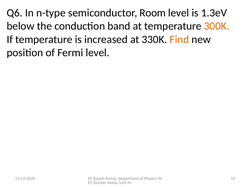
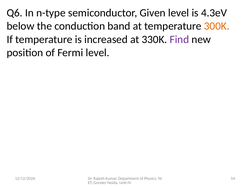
Room: Room -> Given
1.3eV: 1.3eV -> 4.3eV
Find colour: orange -> purple
